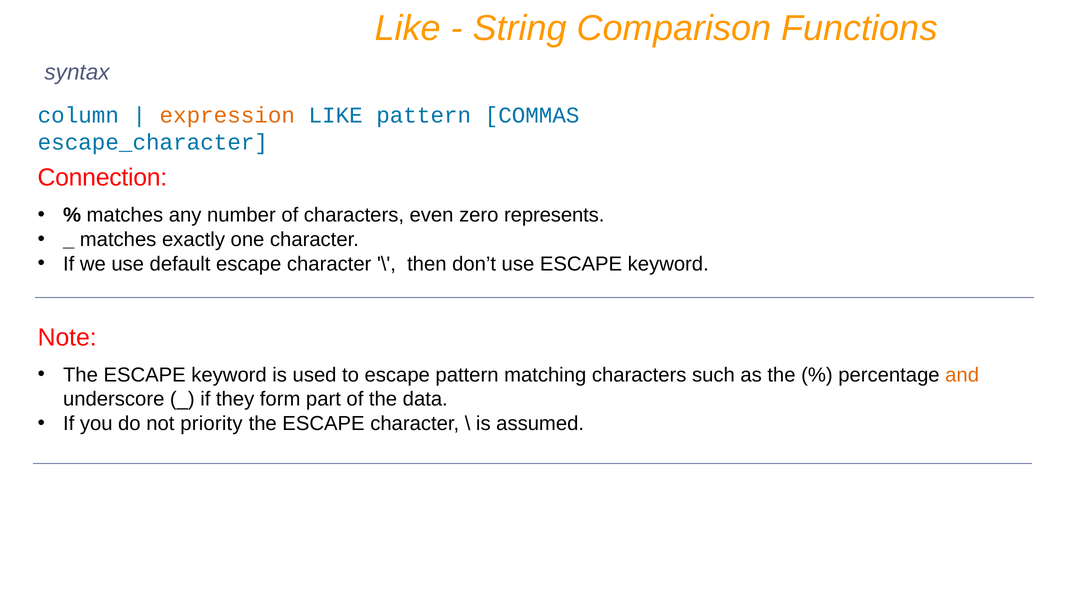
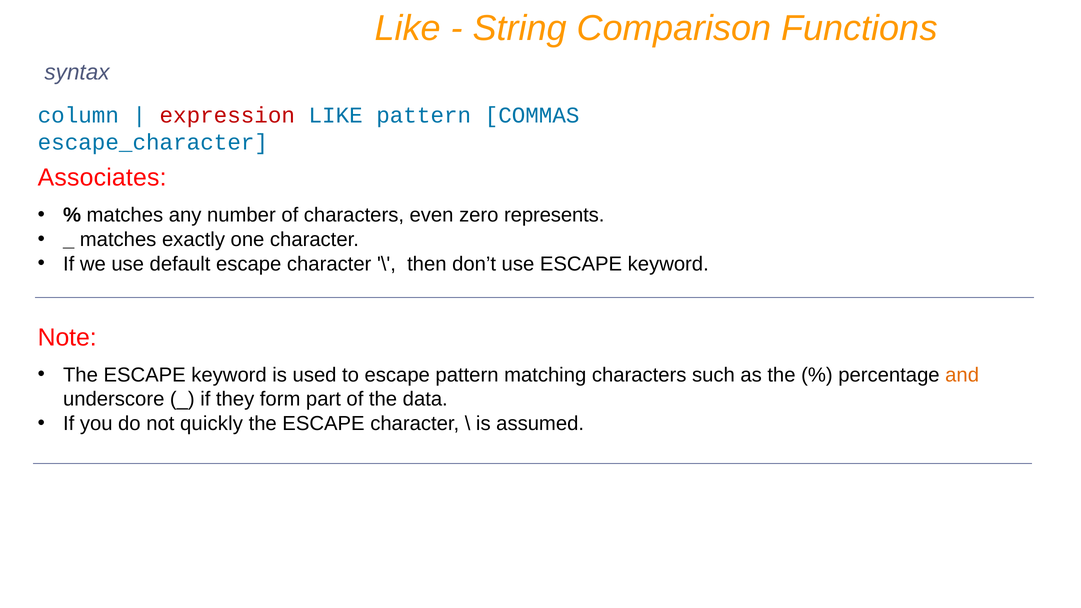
expression colour: orange -> red
Connection: Connection -> Associates
priority: priority -> quickly
